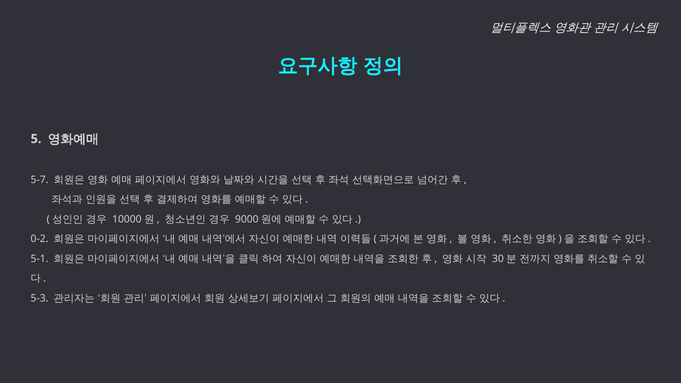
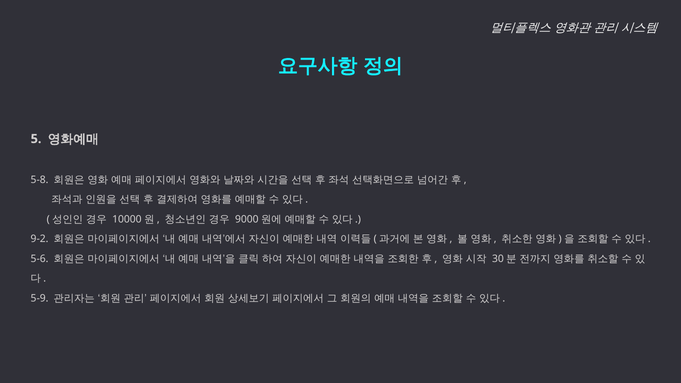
5-7: 5-7 -> 5-8
0-2: 0-2 -> 9-2
5-1: 5-1 -> 5-6
5-3: 5-3 -> 5-9
